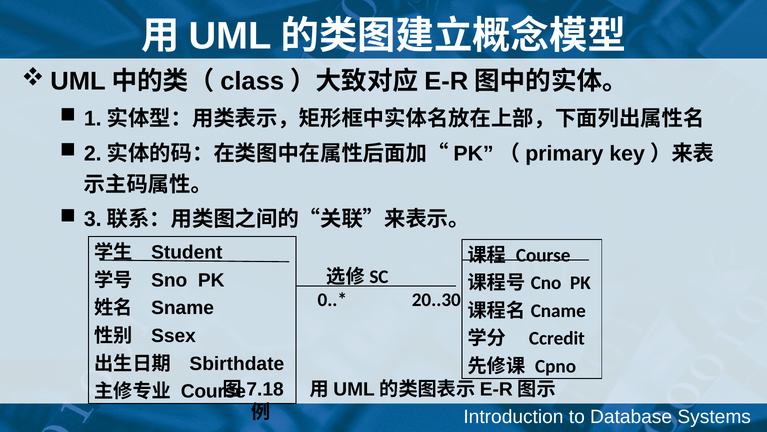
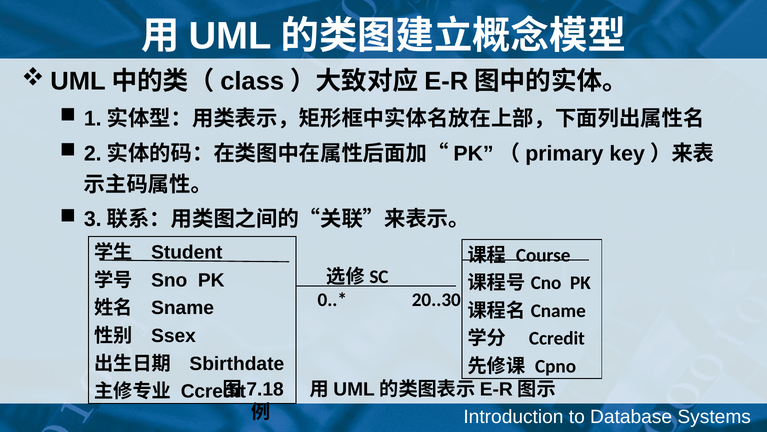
Course at (213, 391): Course -> Ccredit
